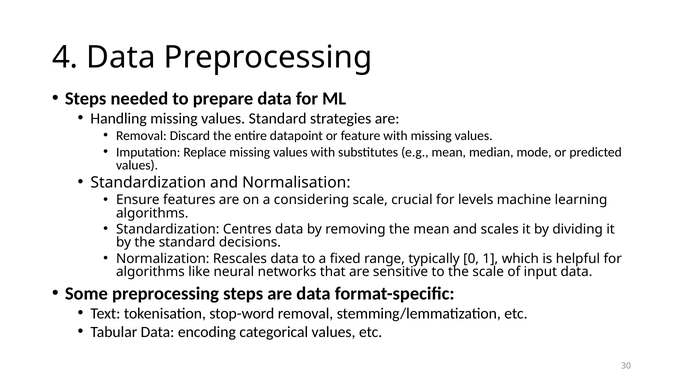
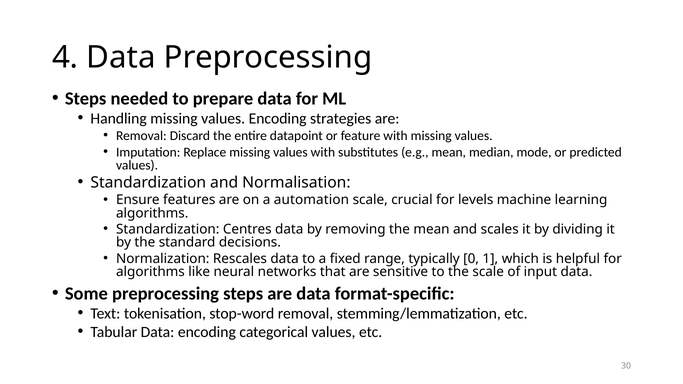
values Standard: Standard -> Encoding
considering: considering -> automation
